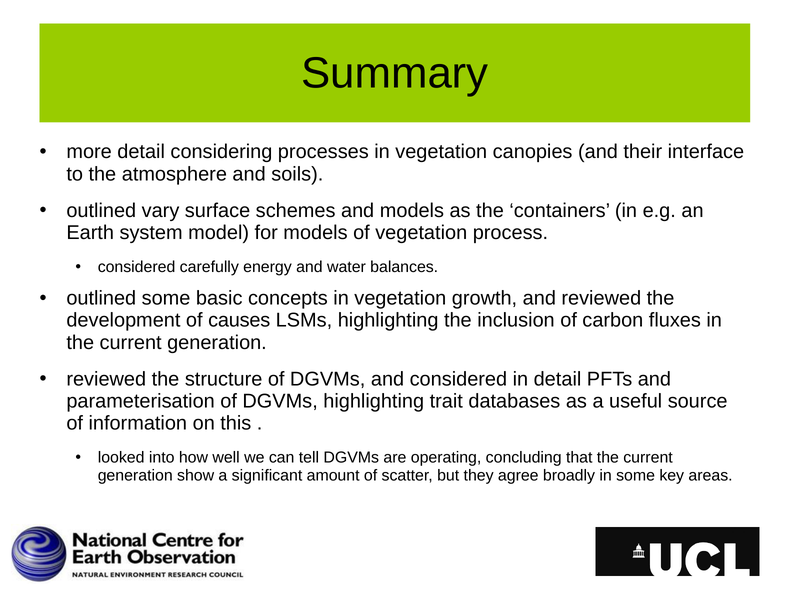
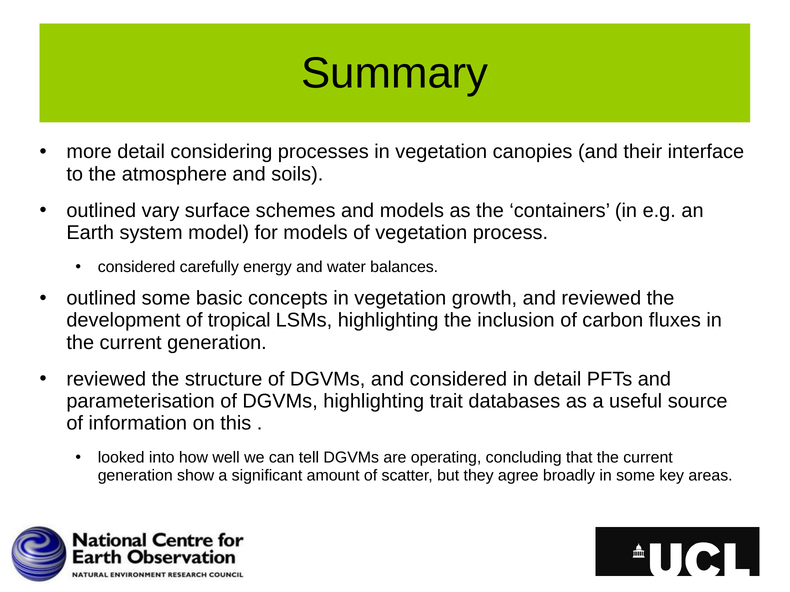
causes: causes -> tropical
